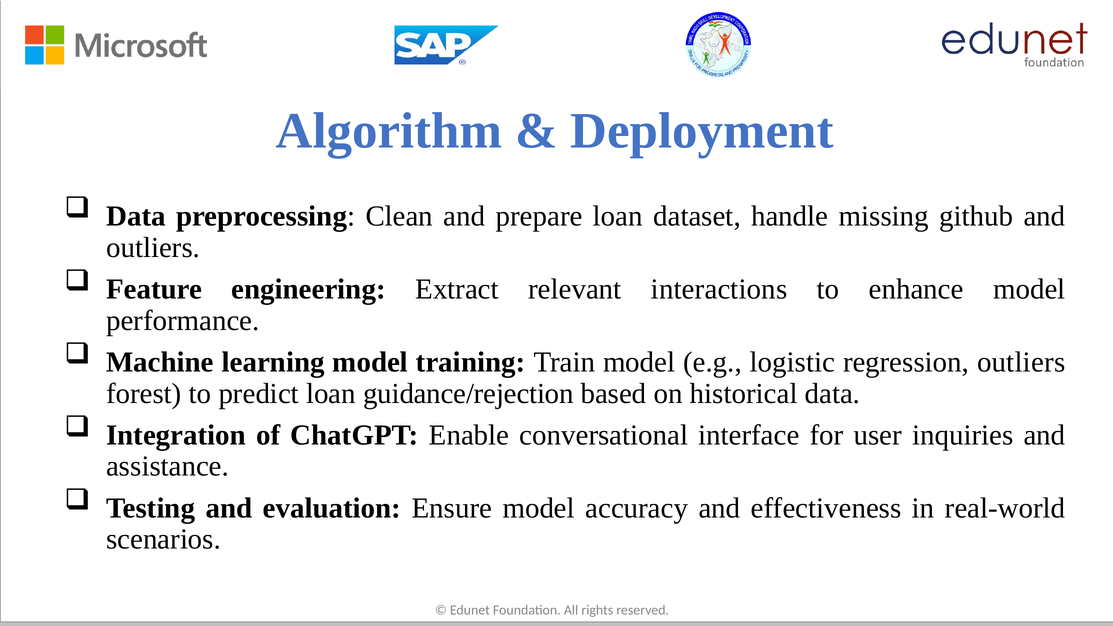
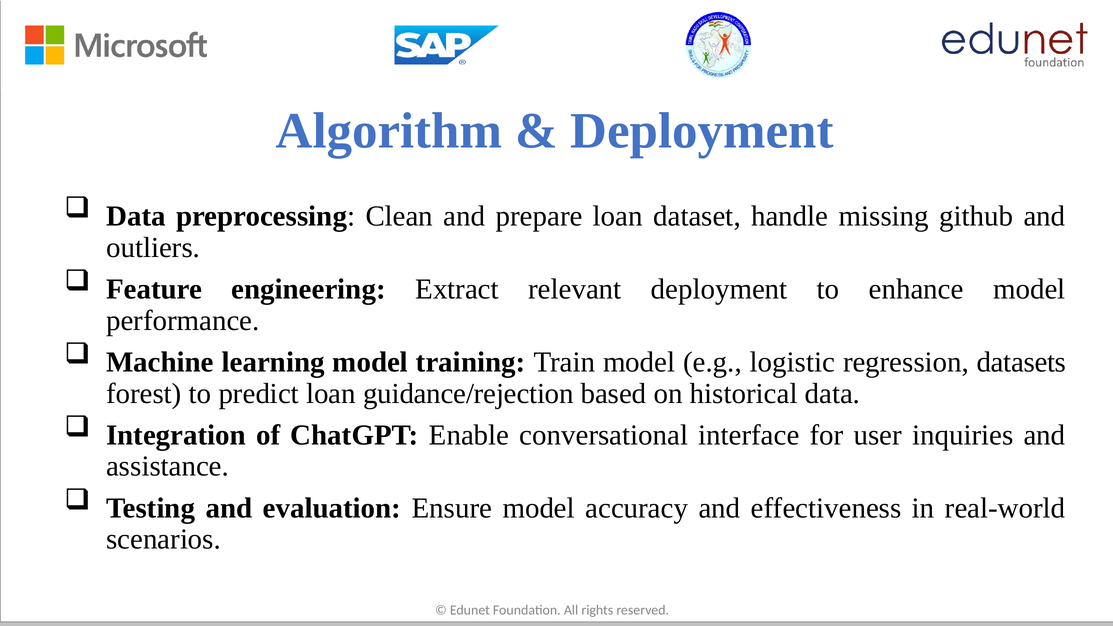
relevant interactions: interactions -> deployment
regression outliers: outliers -> datasets
